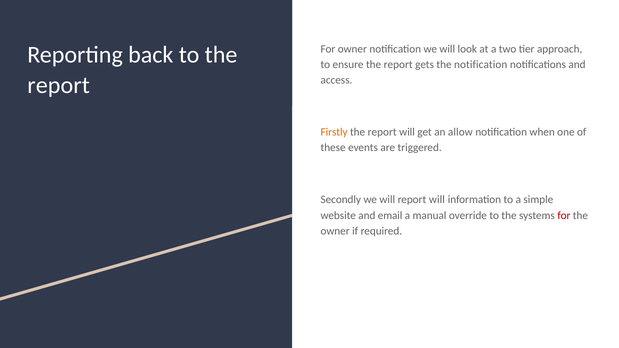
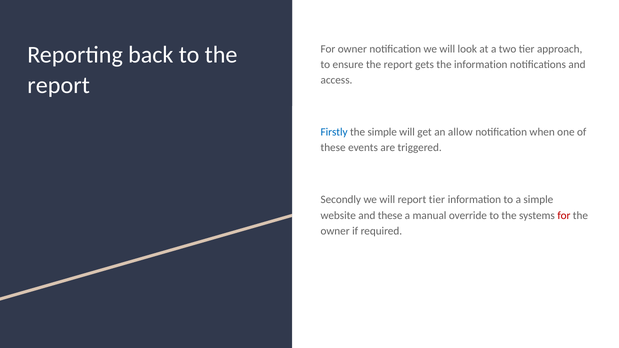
the notification: notification -> information
Firstly colour: orange -> blue
report at (382, 132): report -> simple
will report will: will -> tier
and email: email -> these
